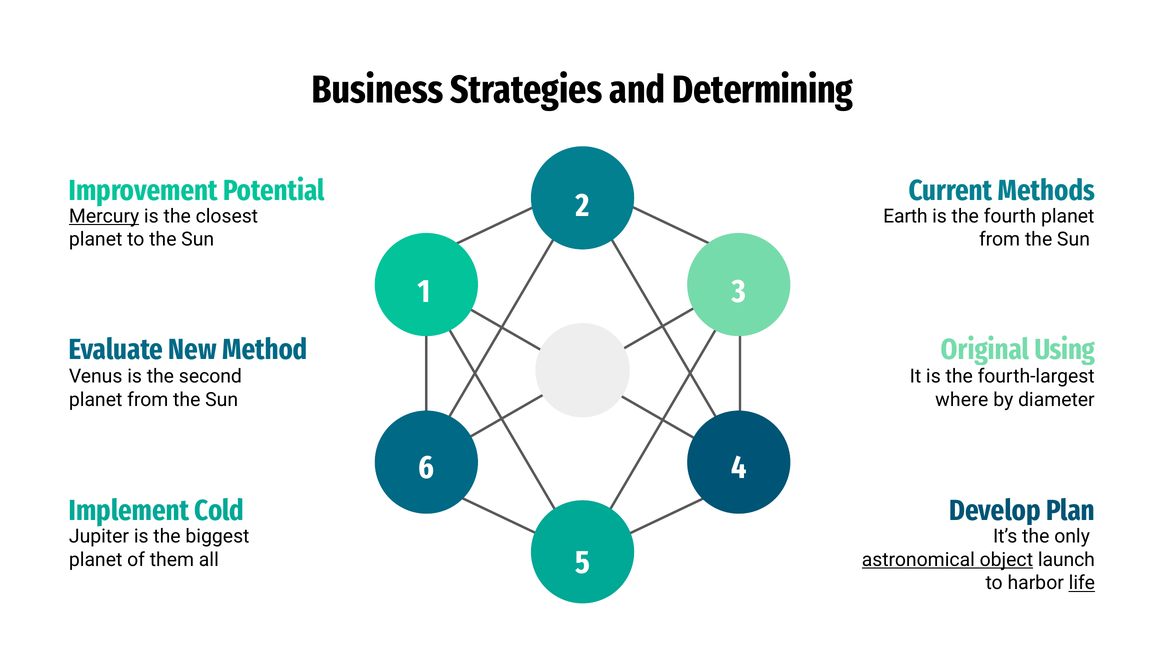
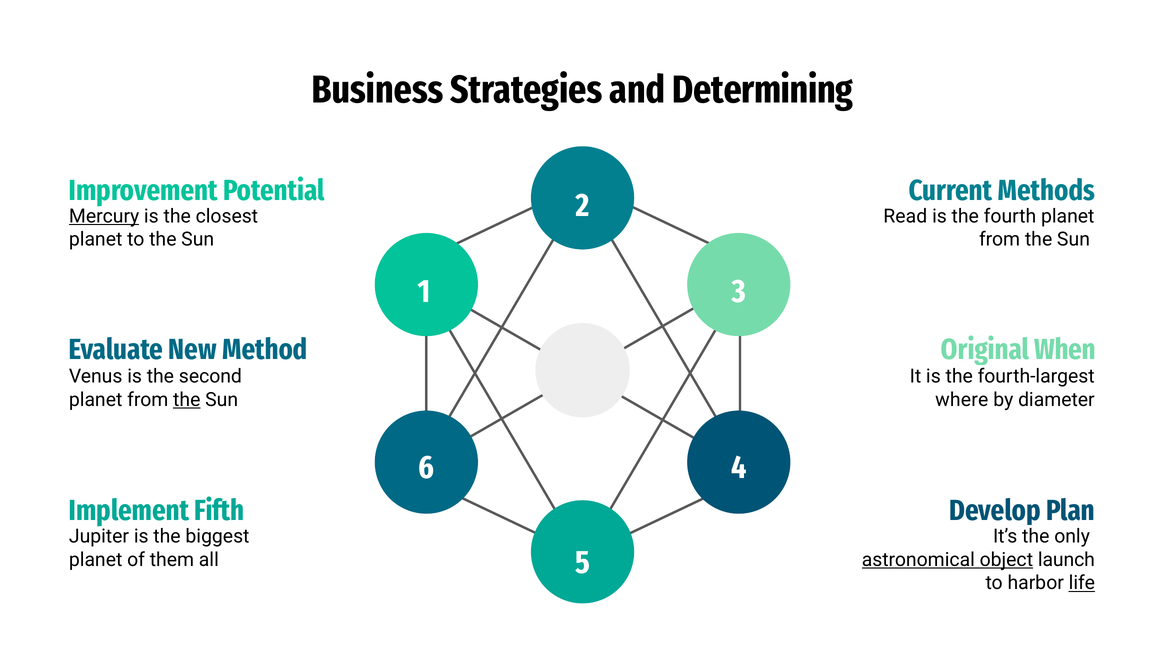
Earth: Earth -> Read
Using: Using -> When
the at (187, 400) underline: none -> present
Cold: Cold -> Fifth
